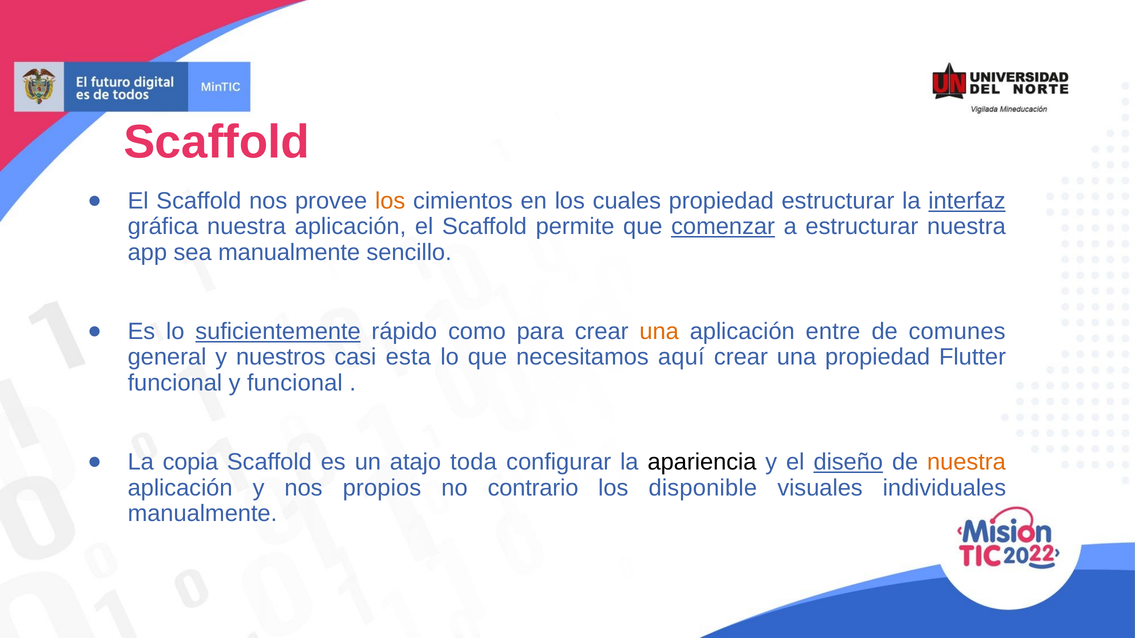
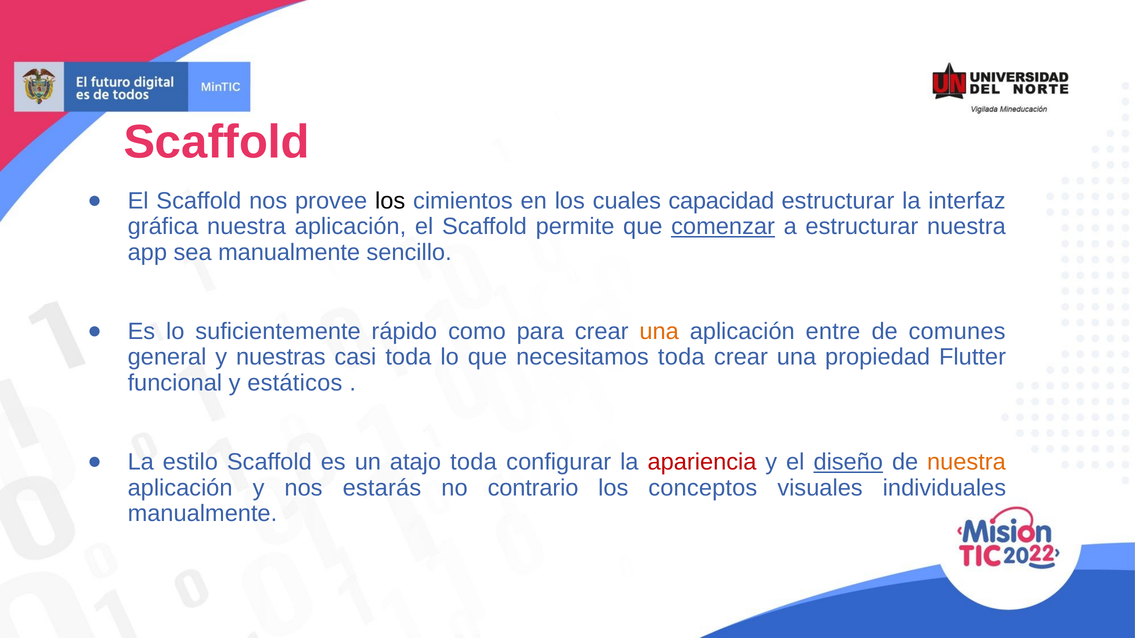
los at (390, 201) colour: orange -> black
cuales propiedad: propiedad -> capacidad
interfaz underline: present -> none
suficientemente underline: present -> none
nuestros: nuestros -> nuestras
casi esta: esta -> toda
necesitamos aquí: aquí -> toda
y funcional: funcional -> estáticos
copia: copia -> estilo
apariencia colour: black -> red
propios: propios -> estarás
disponible: disponible -> conceptos
